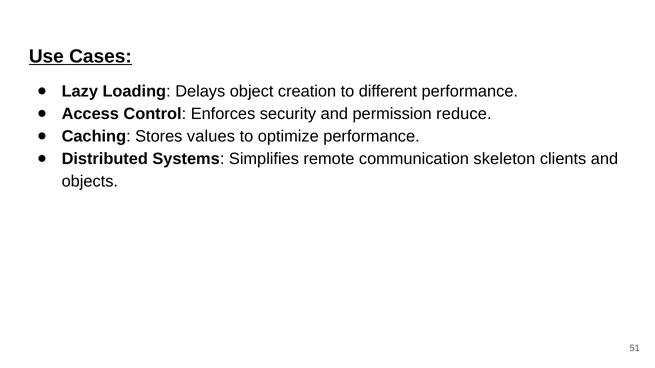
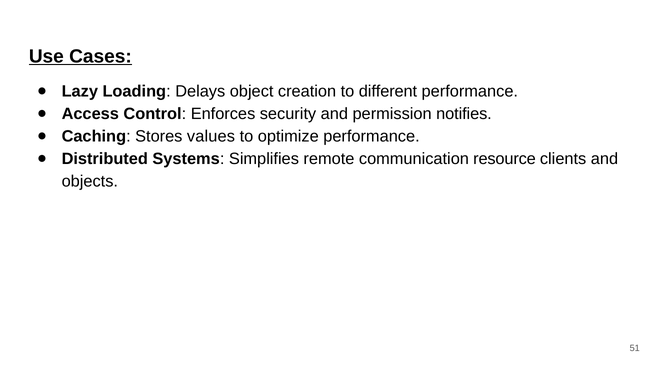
reduce: reduce -> notifies
skeleton: skeleton -> resource
